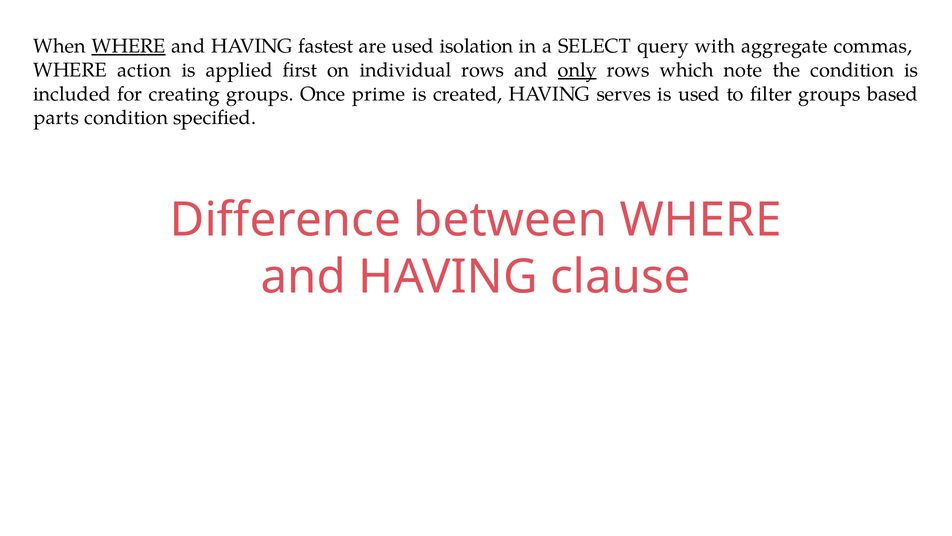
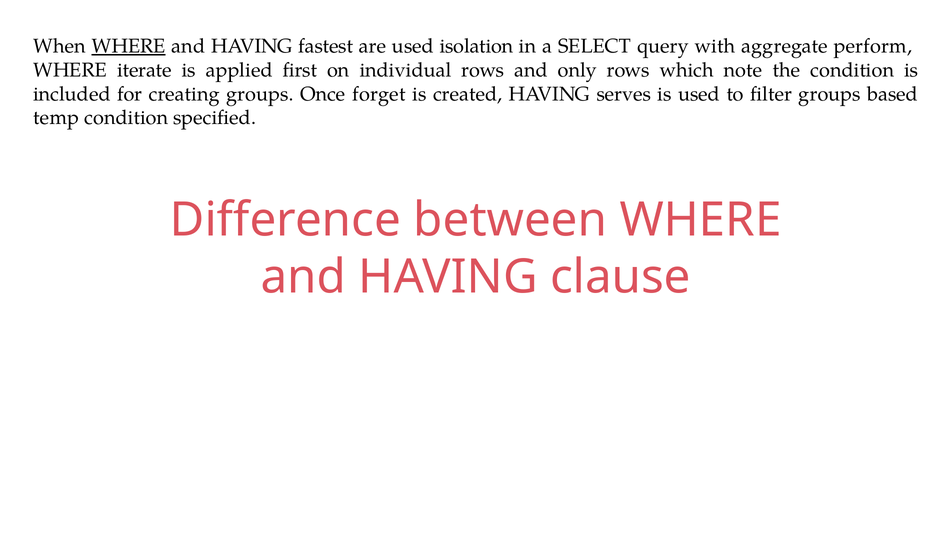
commas: commas -> perform
action: action -> iterate
only underline: present -> none
prime: prime -> forget
parts: parts -> temp
